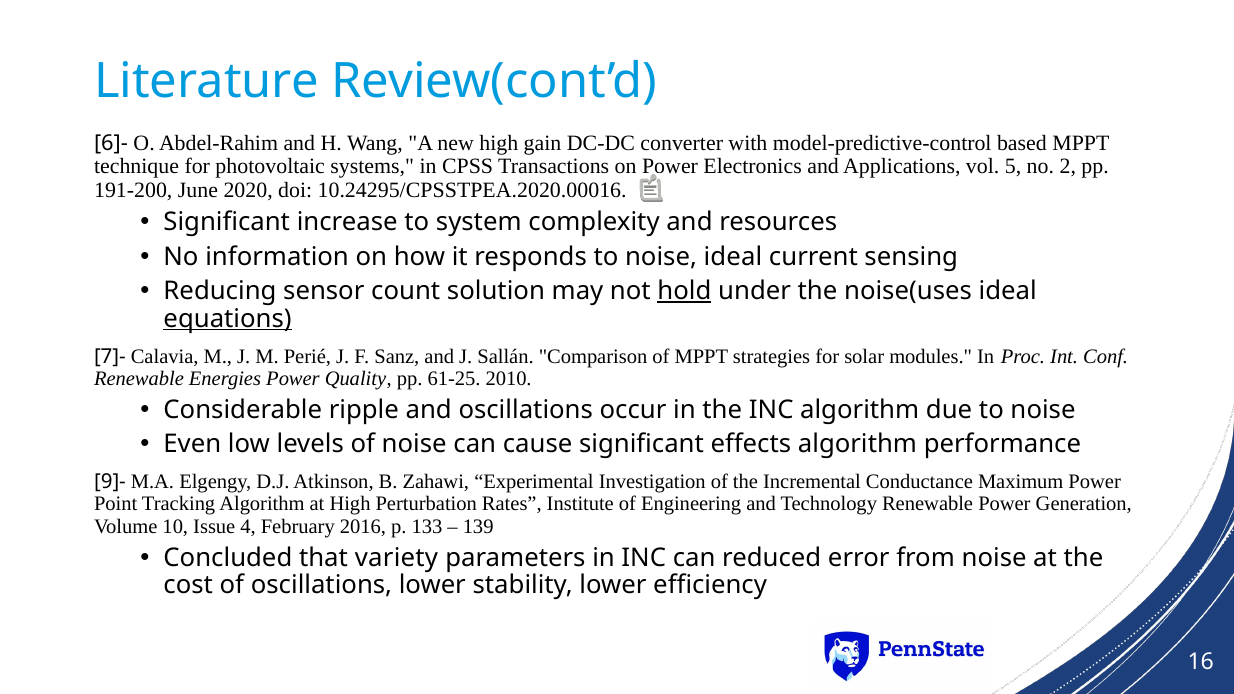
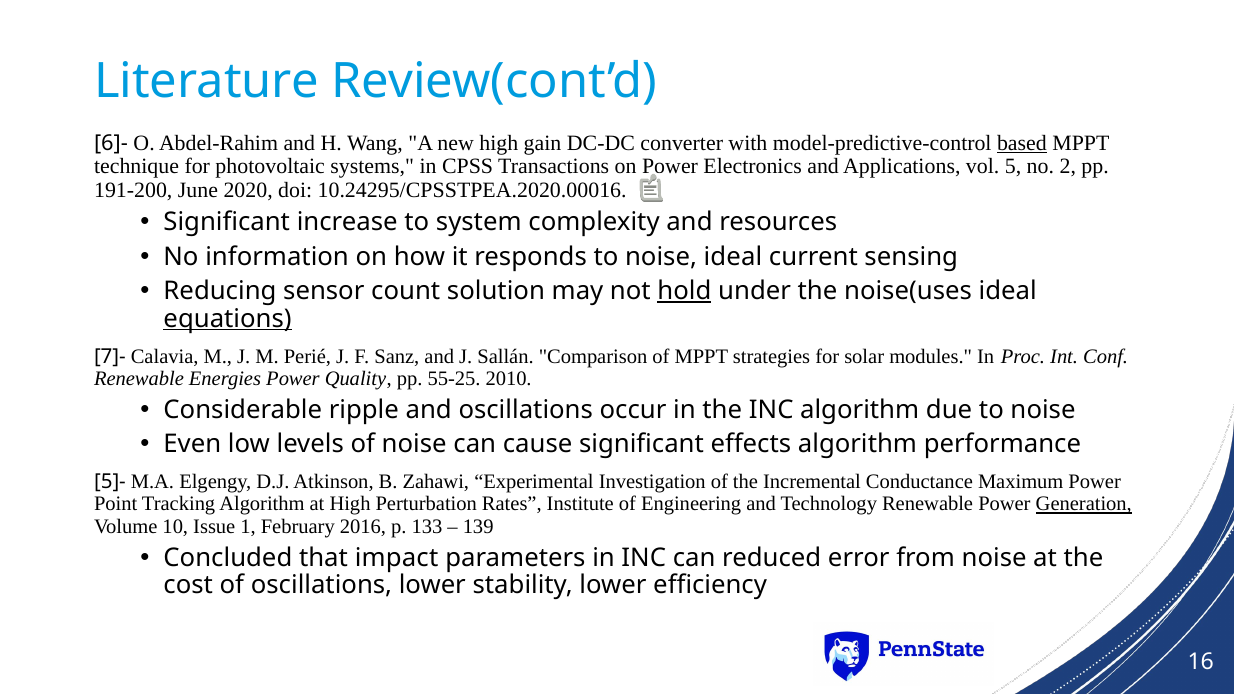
based underline: none -> present
61-25: 61-25 -> 55-25
9]-: 9]- -> 5]-
Generation underline: none -> present
4: 4 -> 1
variety: variety -> impact
